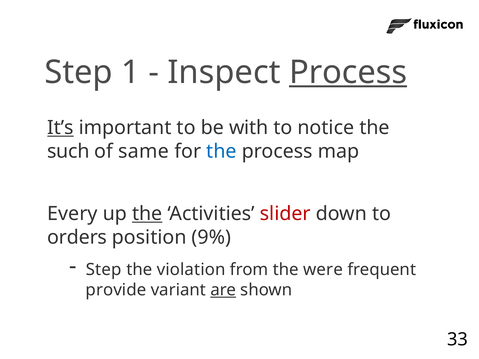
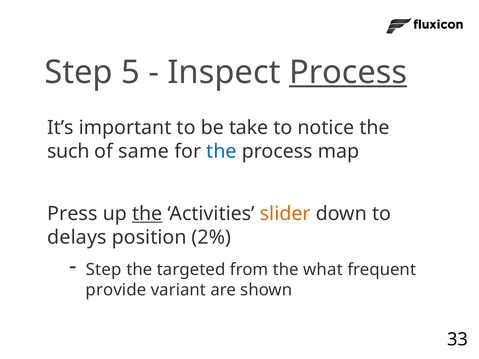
1: 1 -> 5
It’s underline: present -> none
with: with -> take
Every: Every -> Press
slider colour: red -> orange
orders: orders -> delays
9%: 9% -> 2%
violation: violation -> targeted
were: were -> what
are underline: present -> none
